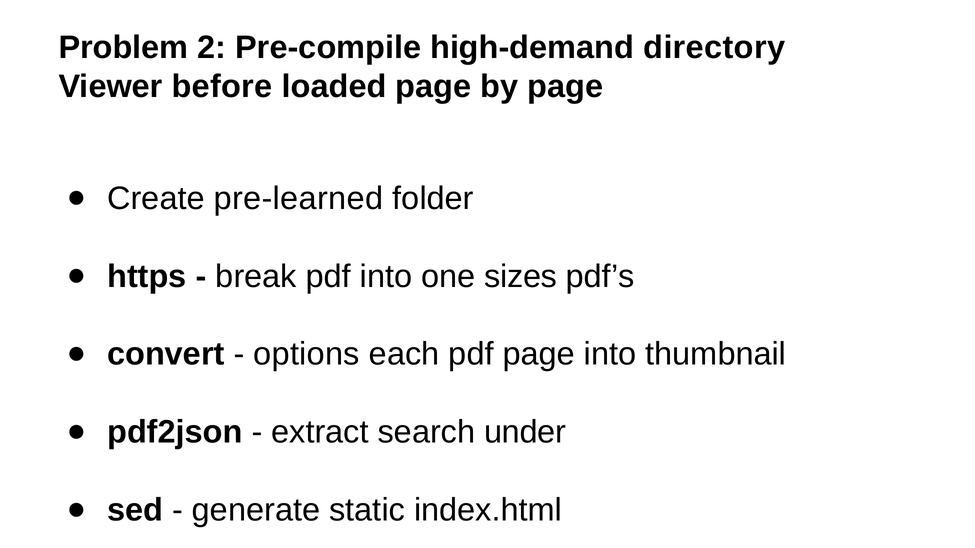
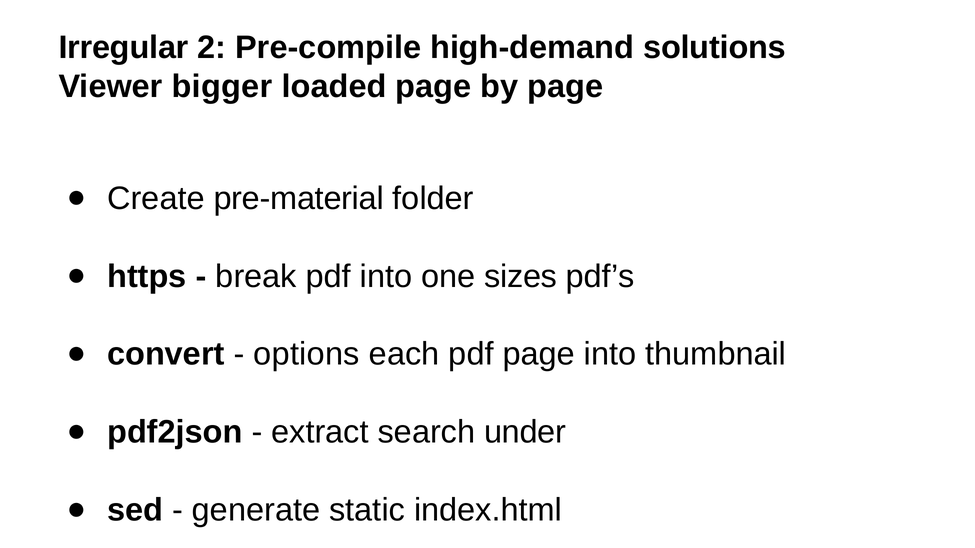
Problem: Problem -> Irregular
directory: directory -> solutions
before: before -> bigger
pre-learned: pre-learned -> pre-material
